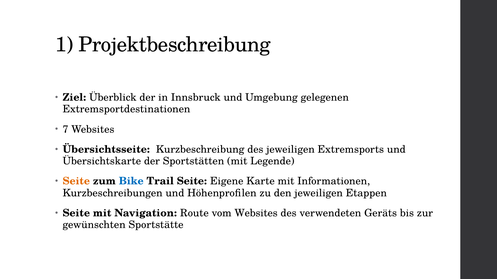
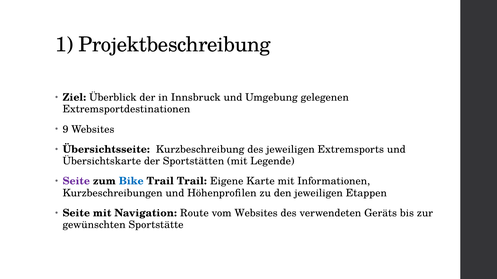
7: 7 -> 9
Seite at (76, 182) colour: orange -> purple
Trail Seite: Seite -> Trail
